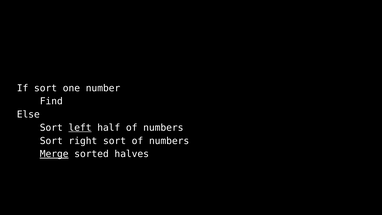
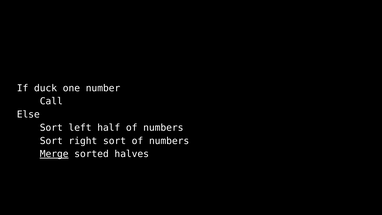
If sort: sort -> duck
Find: Find -> Call
left underline: present -> none
